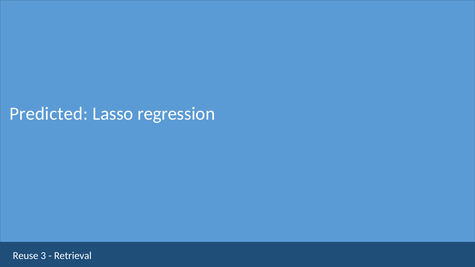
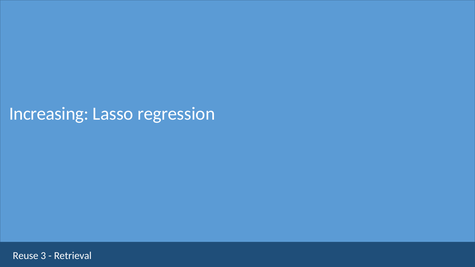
Predicted: Predicted -> Increasing
